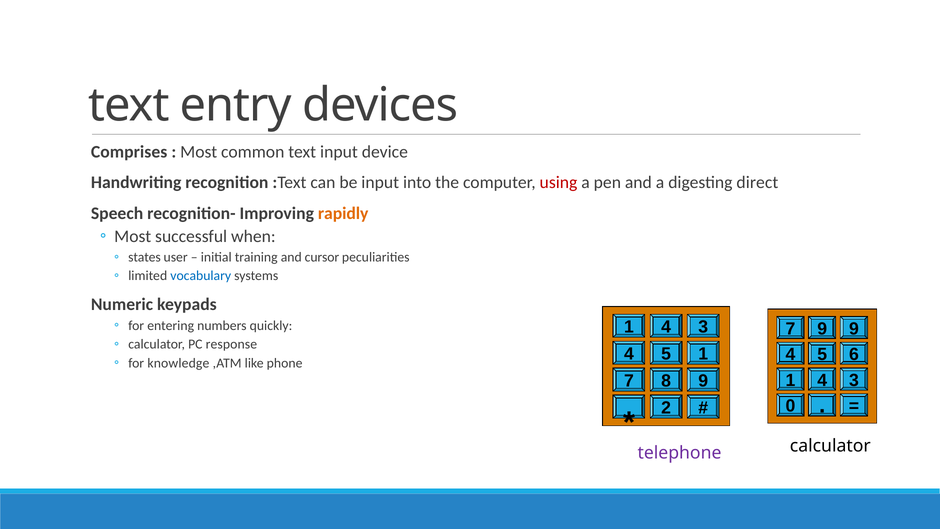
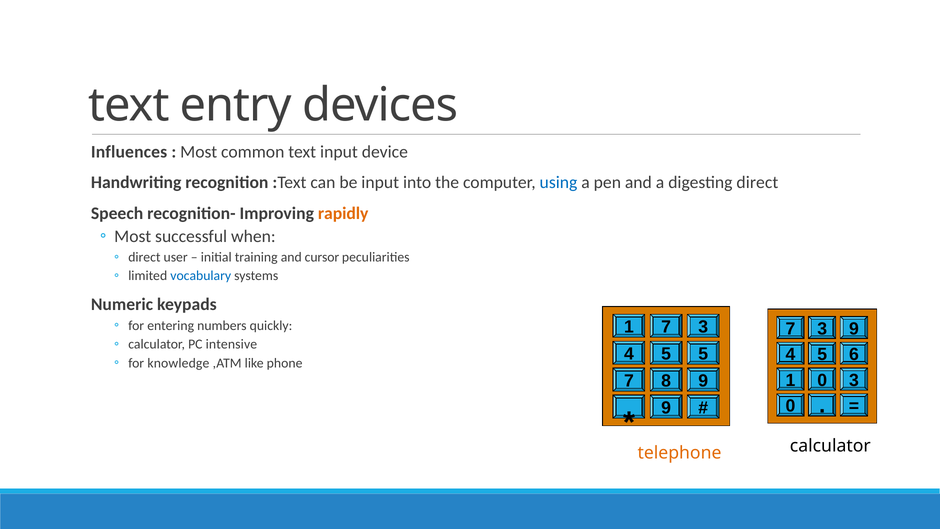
Comprises: Comprises -> Influences
using colour: red -> blue
states at (144, 257): states -> direct
4 at (666, 327): 4 -> 7
9 at (822, 329): 9 -> 3
response: response -> intensive
5 1: 1 -> 5
4 at (822, 380): 4 -> 0
2 at (666, 408): 2 -> 9
telephone colour: purple -> orange
